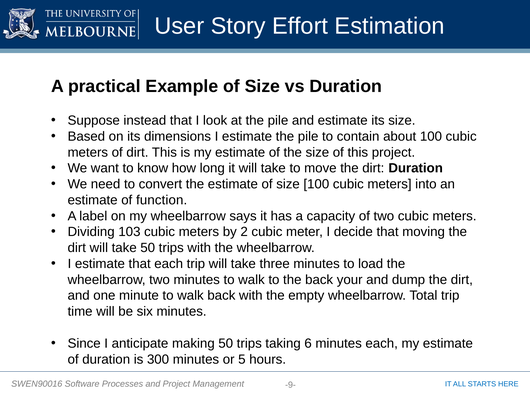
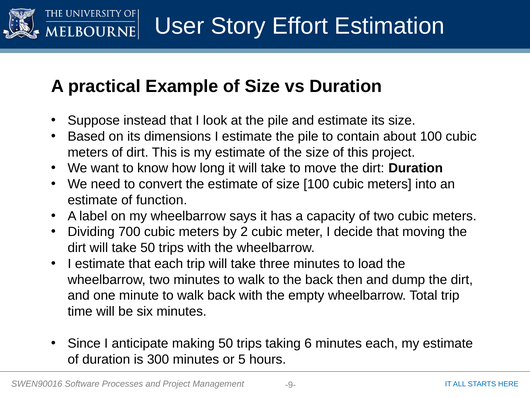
103: 103 -> 700
your: your -> then
